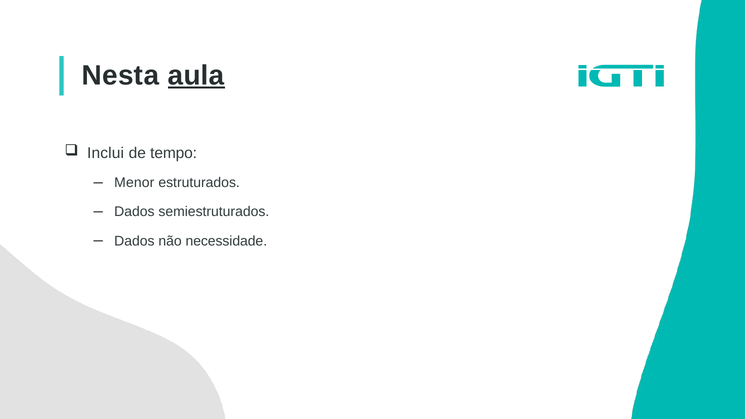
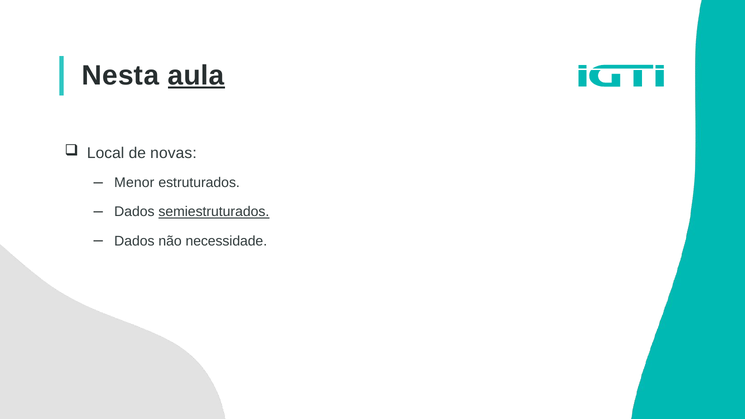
Inclui: Inclui -> Local
tempo: tempo -> novas
semiestruturados underline: none -> present
